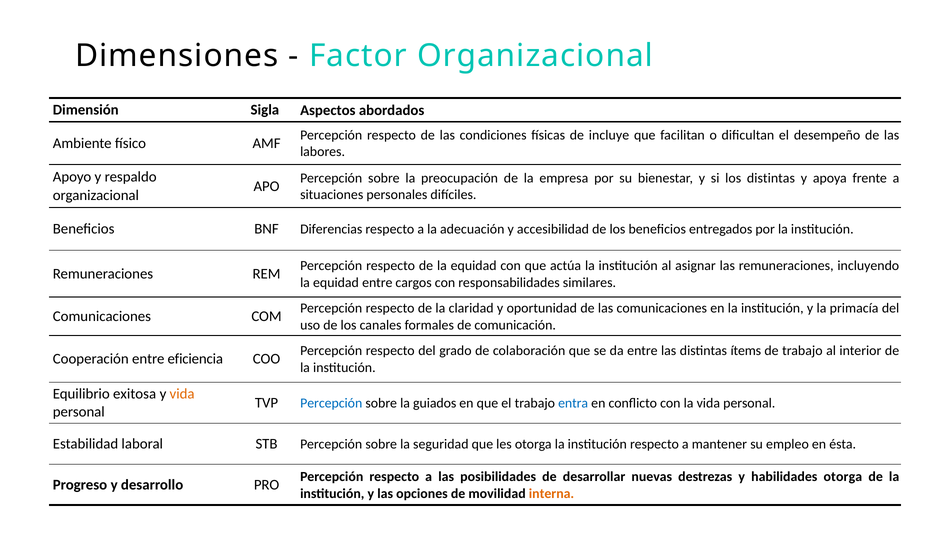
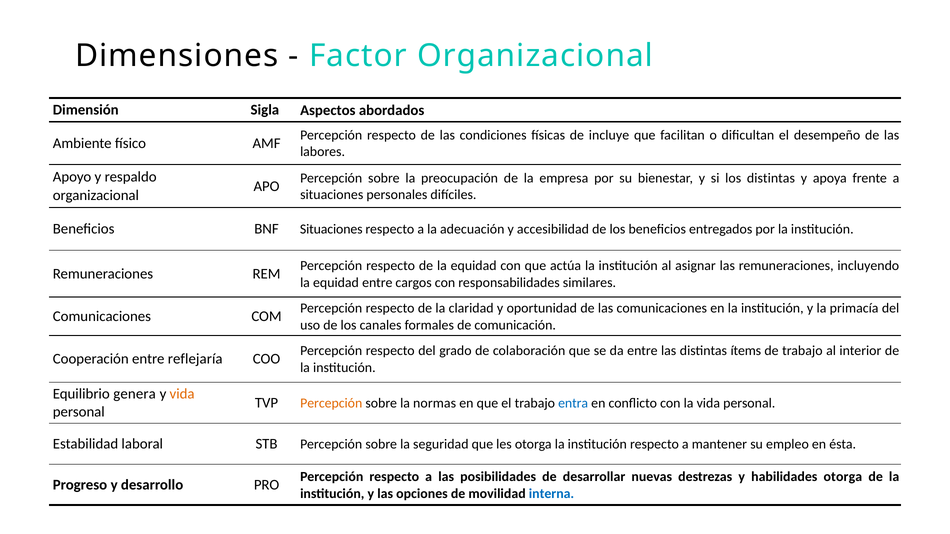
BNF Diferencias: Diferencias -> Situaciones
eficiencia: eficiencia -> reflejaría
exitosa: exitosa -> genera
Percepción at (331, 404) colour: blue -> orange
guiados: guiados -> normas
interna colour: orange -> blue
